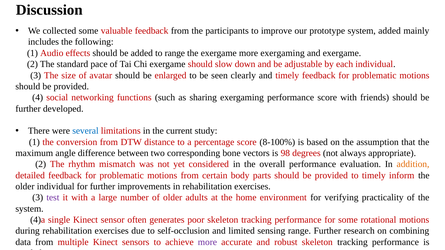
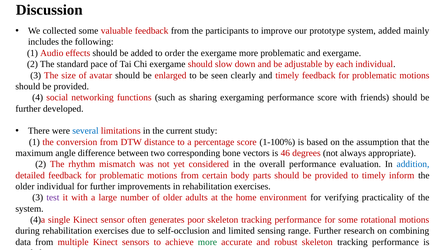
to range: range -> order
more exergaming: exergaming -> problematic
8-100%: 8-100% -> 1-100%
98: 98 -> 46
addition colour: orange -> blue
more at (207, 242) colour: purple -> green
